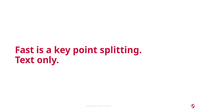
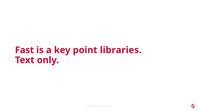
splitting: splitting -> libraries
